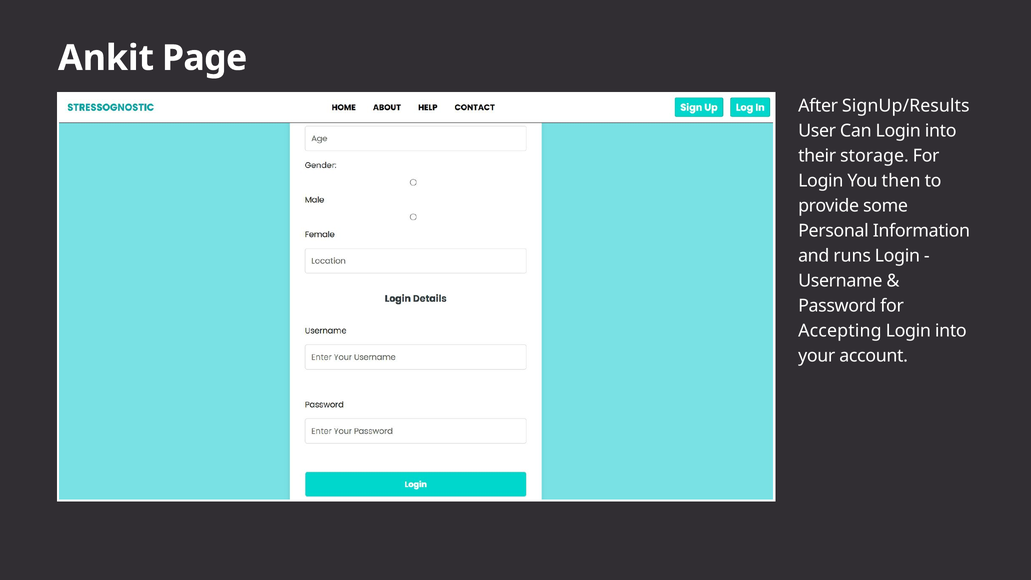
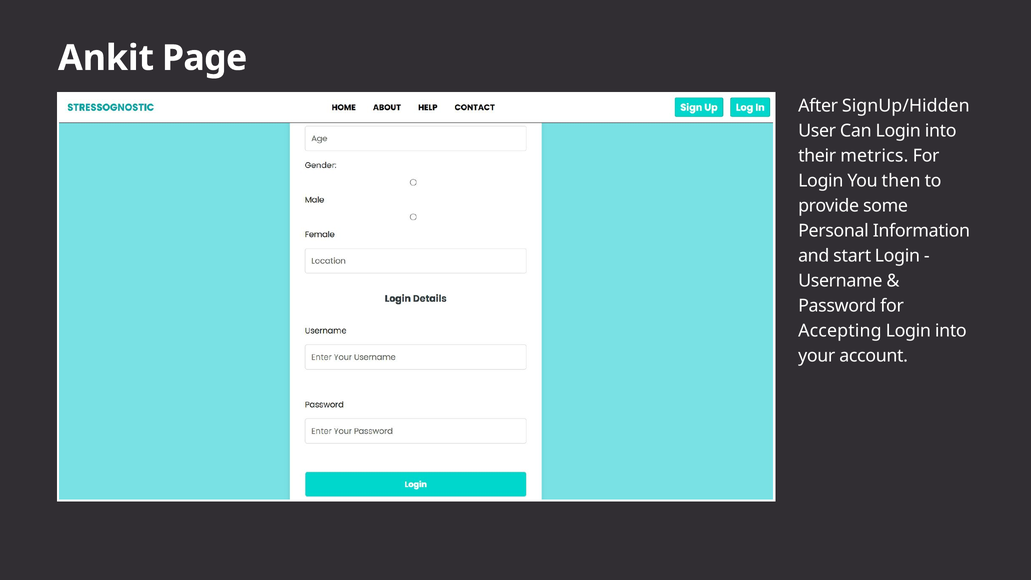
SignUp/Results: SignUp/Results -> SignUp/Hidden
storage: storage -> metrics
runs: runs -> start
